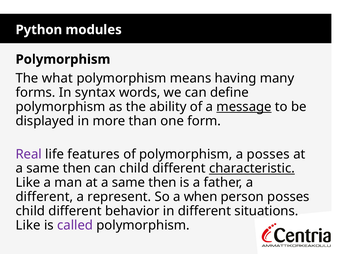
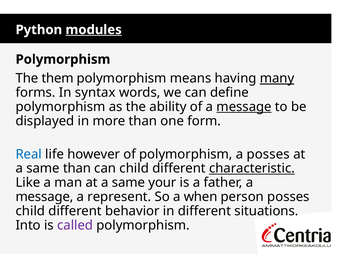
modules underline: none -> present
what: what -> them
many underline: none -> present
Real colour: purple -> blue
features: features -> however
then at (77, 168): then -> than
then at (162, 182): then -> your
different at (44, 196): different -> message
Like at (28, 225): Like -> Into
